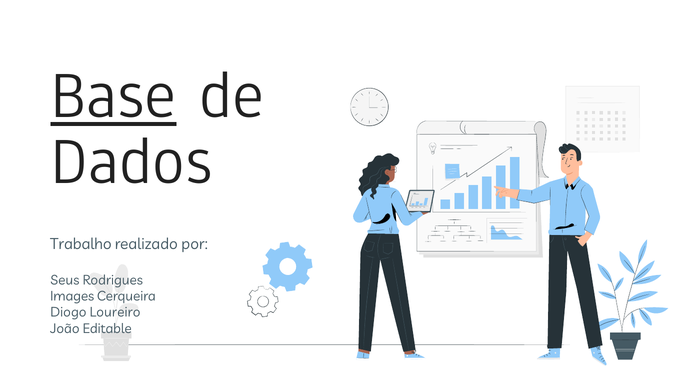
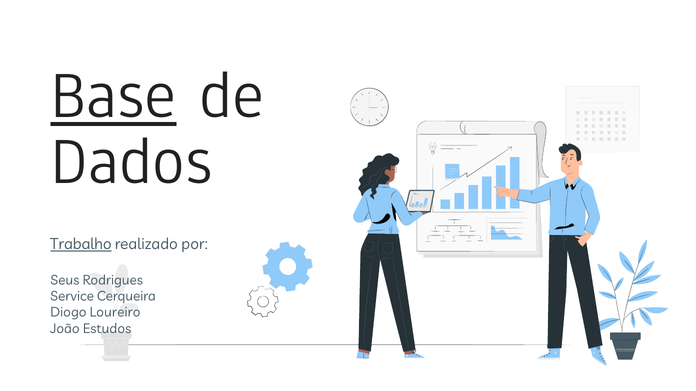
Trabalho underline: none -> present
Images: Images -> Service
Editable: Editable -> Estudos
